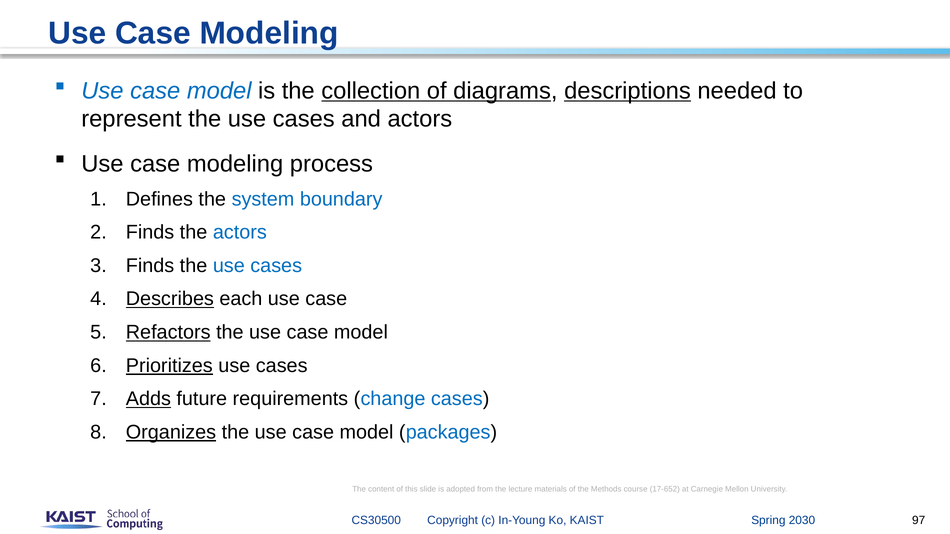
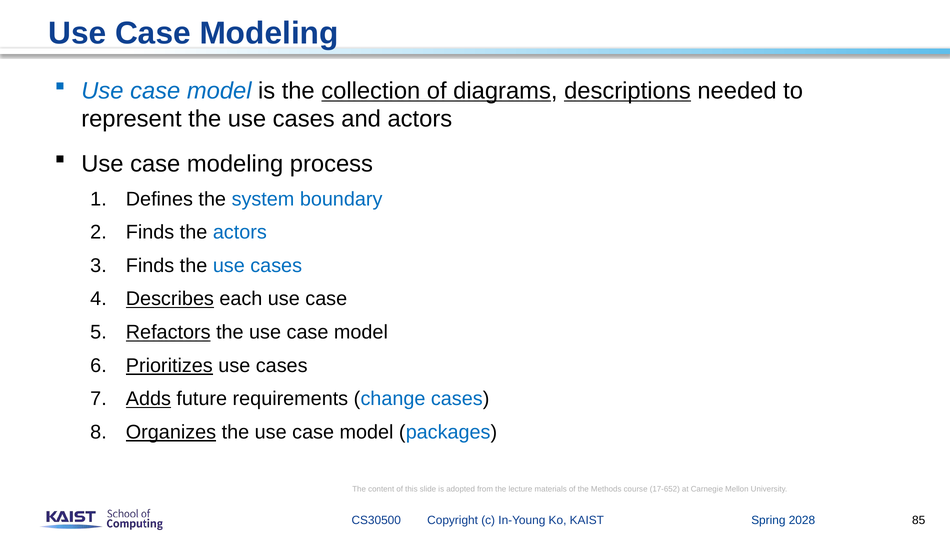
2030: 2030 -> 2028
97: 97 -> 85
